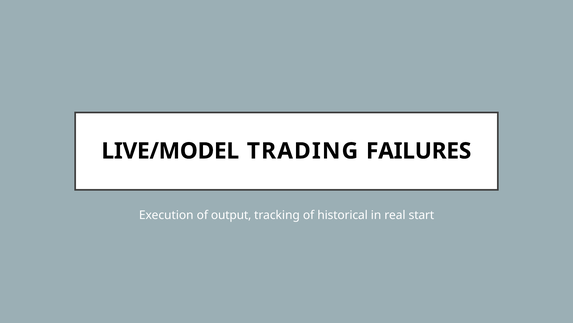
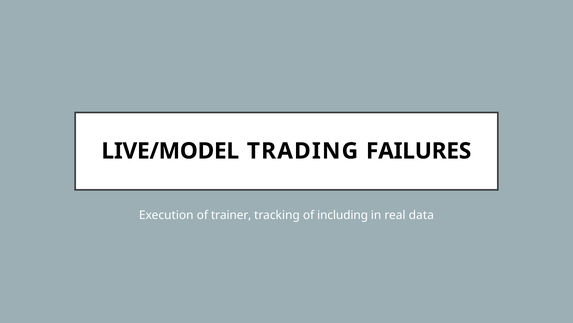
output: output -> trainer
historical: historical -> including
start: start -> data
